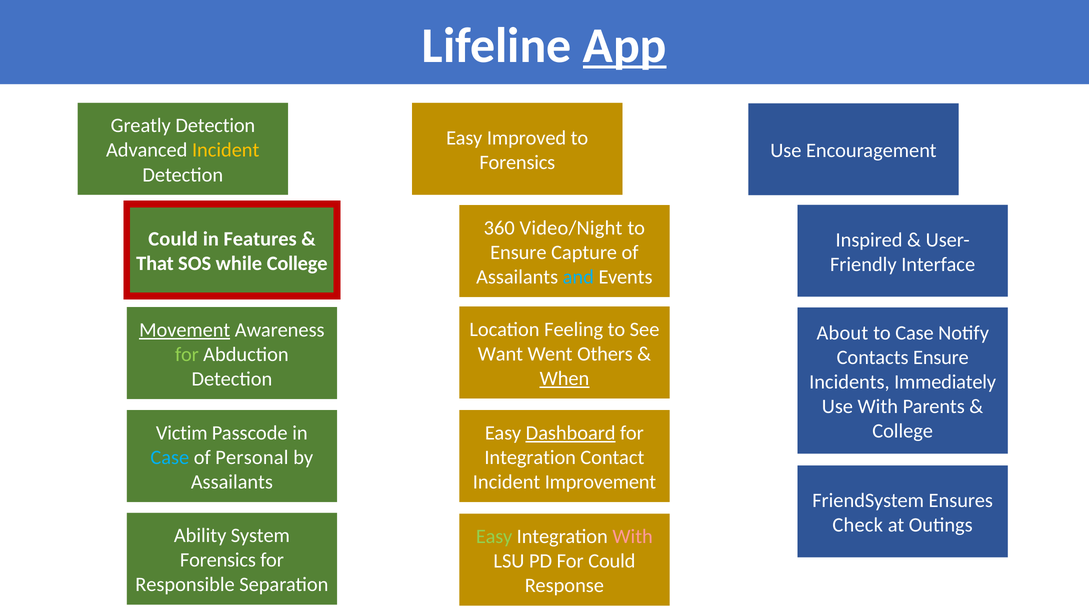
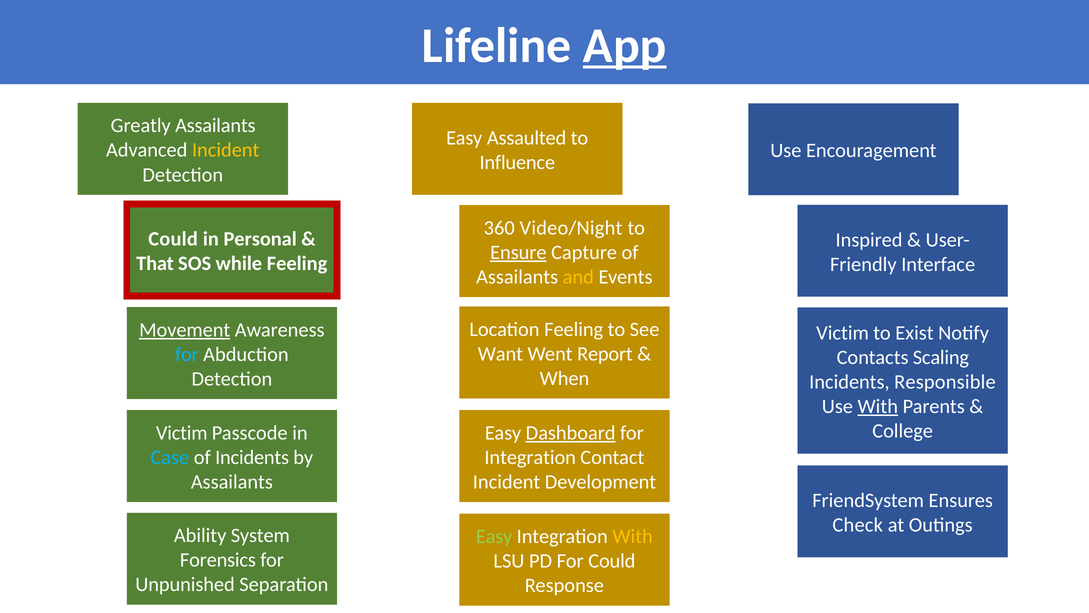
Greatly Detection: Detection -> Assailants
Improved: Improved -> Assaulted
Forensics at (517, 162): Forensics -> Influence
Features: Features -> Personal
Ensure at (518, 252) underline: none -> present
while College: College -> Feeling
and colour: light blue -> yellow
About at (842, 333): About -> Victim
to Case: Case -> Exist
Others: Others -> Report
for at (187, 354) colour: light green -> light blue
Contacts Ensure: Ensure -> Scaling
When underline: present -> none
Immediately: Immediately -> Responsible
With at (878, 406) underline: none -> present
of Personal: Personal -> Incidents
Improvement: Improvement -> Development
With at (633, 536) colour: pink -> yellow
Responsible: Responsible -> Unpunished
